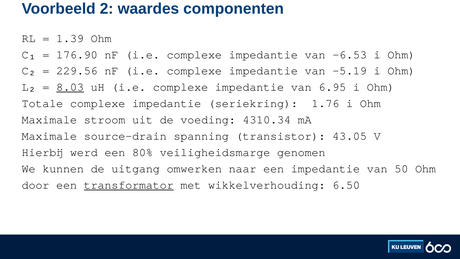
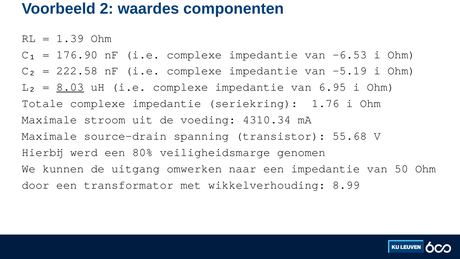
229.56: 229.56 -> 222.58
43.05: 43.05 -> 55.68
transformator underline: present -> none
6.50: 6.50 -> 8.99
